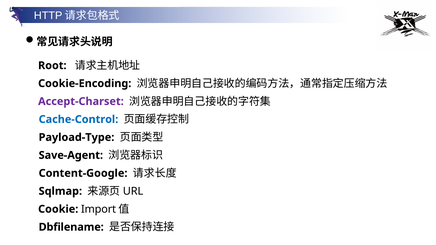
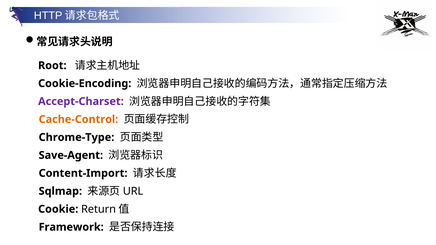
Cache-Control colour: blue -> orange
Payload-Type: Payload-Type -> Chrome-Type
Content-Google: Content-Google -> Content-Import
Import: Import -> Return
Dbfilename: Dbfilename -> Framework
